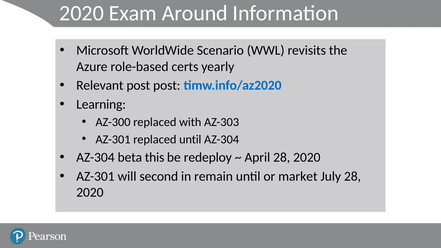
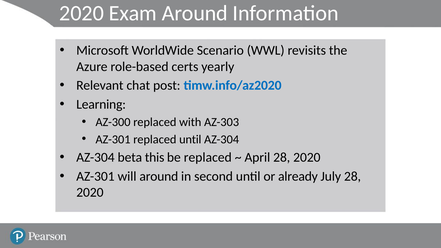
Relevant post: post -> chat
be redeploy: redeploy -> replaced
will second: second -> around
remain: remain -> second
market: market -> already
